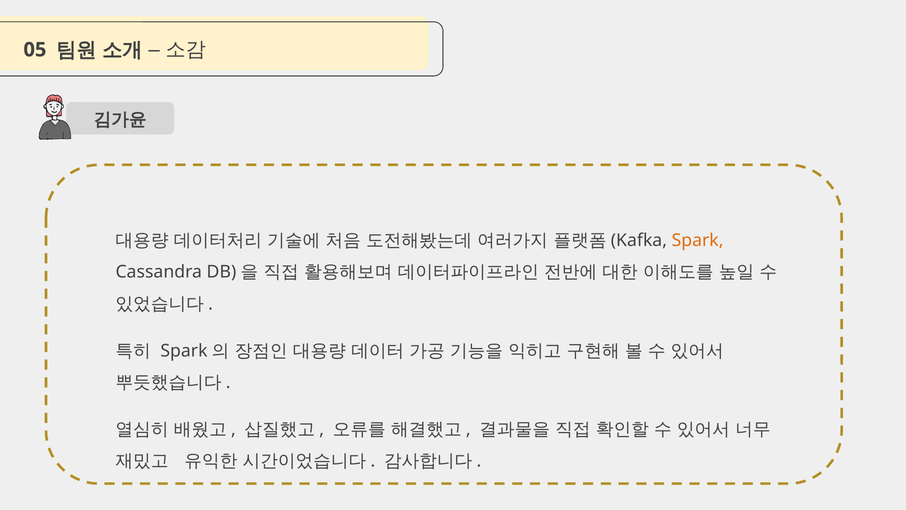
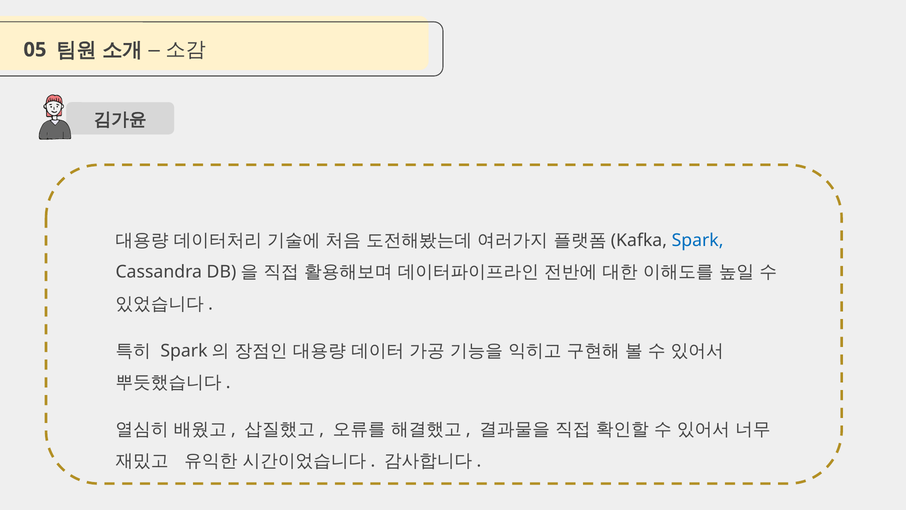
Spark colour: orange -> blue
